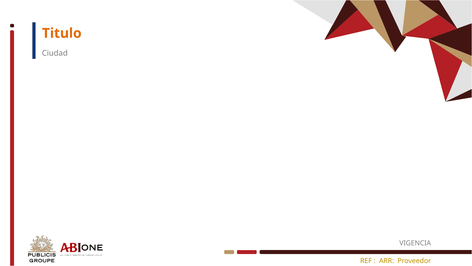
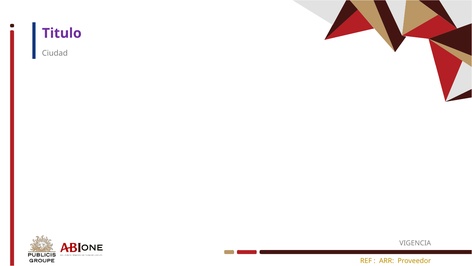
Titulo colour: orange -> purple
